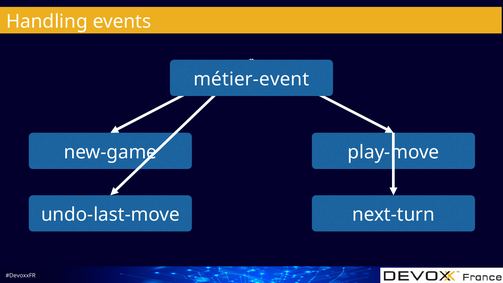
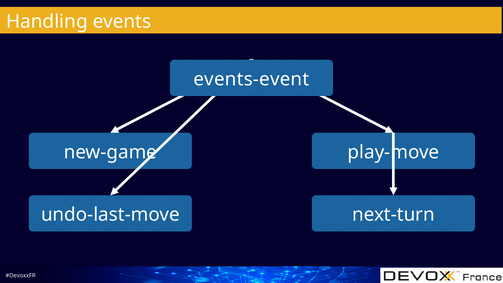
métier-event: métier-event -> events-event
